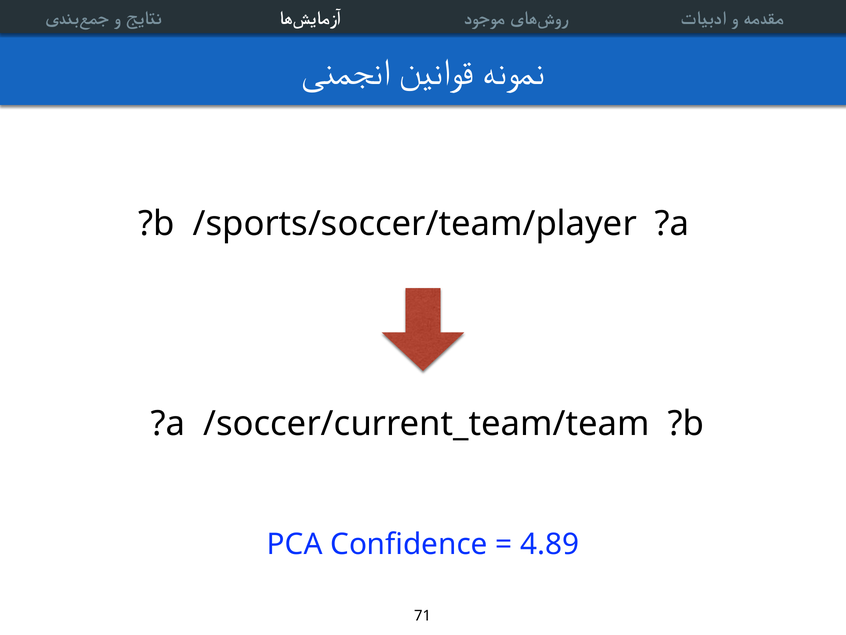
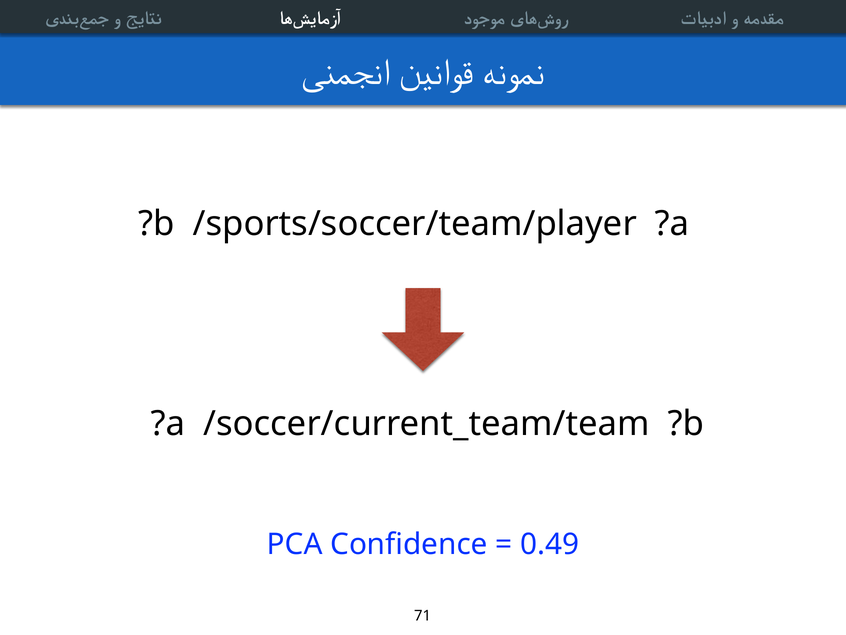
4.89: 4.89 -> 0.49
